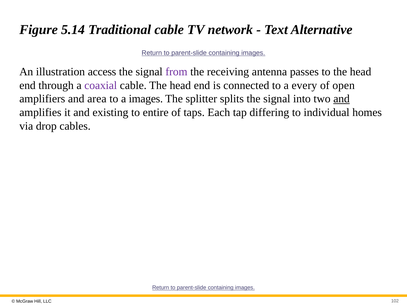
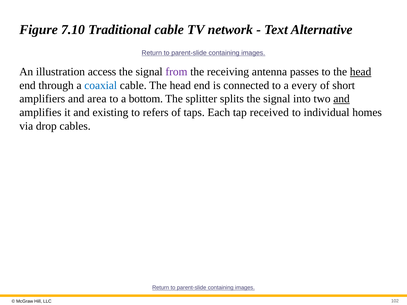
5.14: 5.14 -> 7.10
head at (361, 72) underline: none -> present
coaxial colour: purple -> blue
open: open -> short
a images: images -> bottom
entire: entire -> refers
differing: differing -> received
